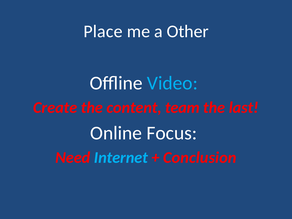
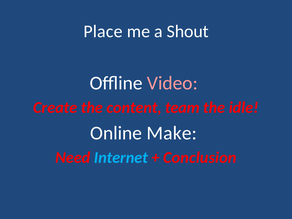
Other: Other -> Shout
Video colour: light blue -> pink
last: last -> idle
Focus: Focus -> Make
